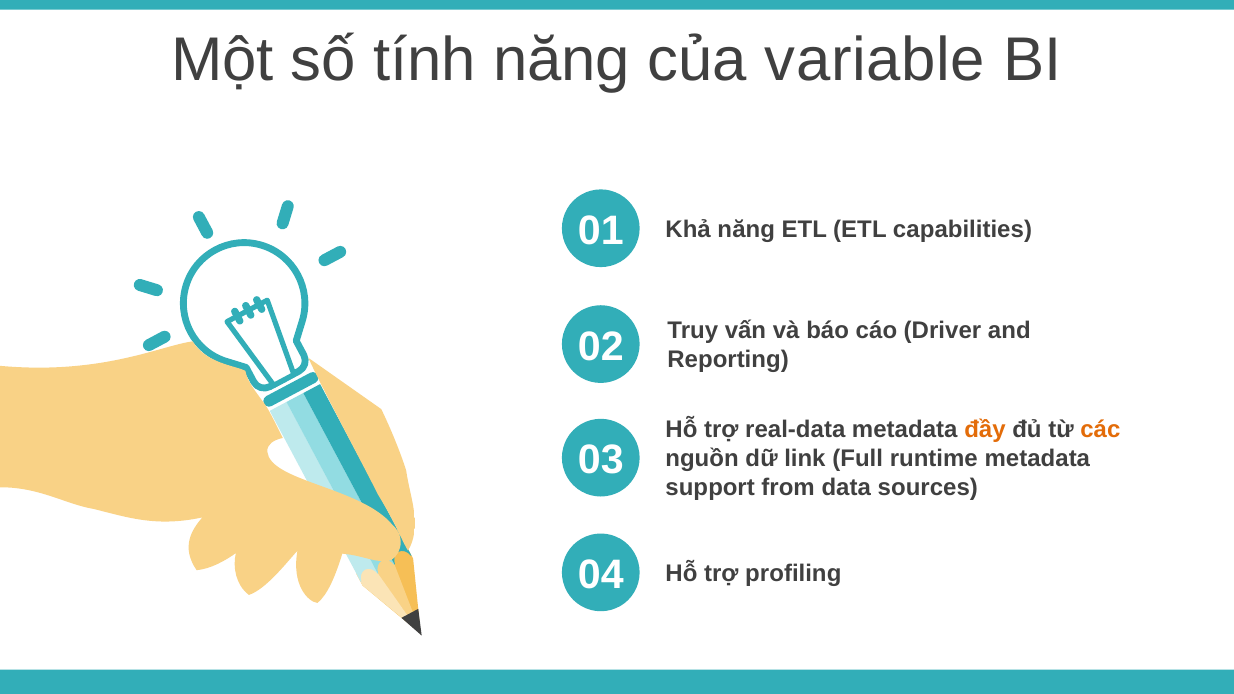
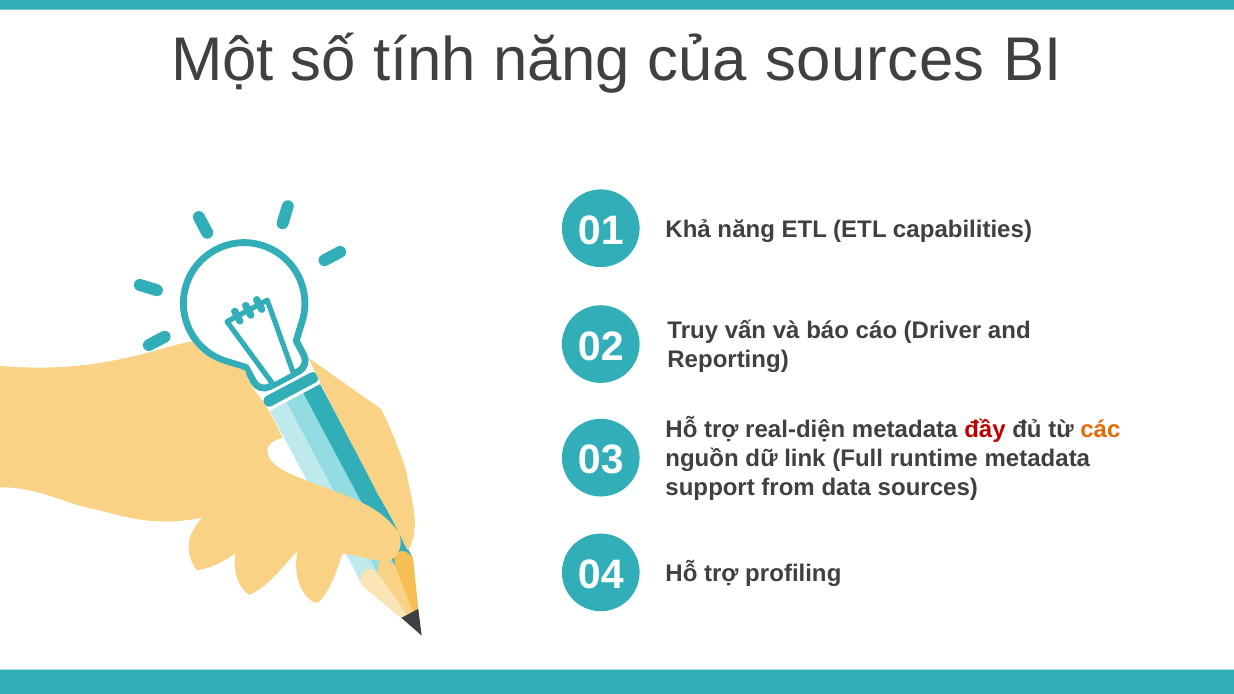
của variable: variable -> sources
real-data: real-data -> real-diện
đầy colour: orange -> red
